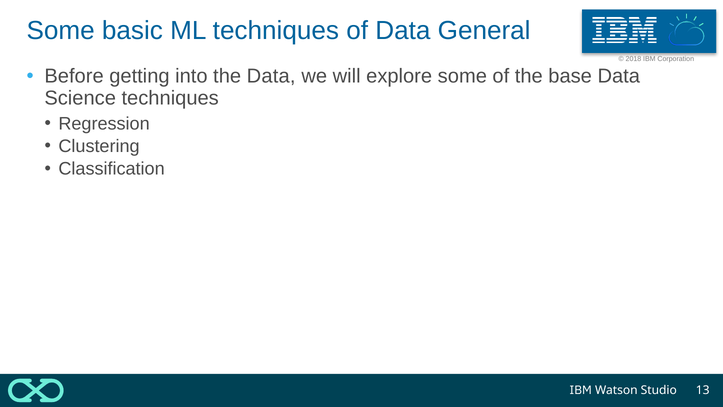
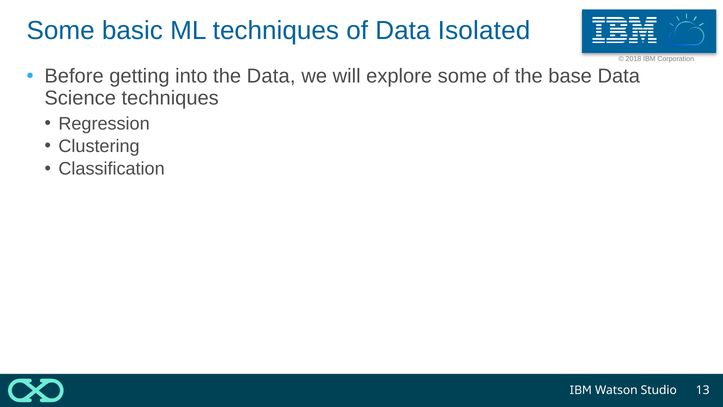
General: General -> Isolated
